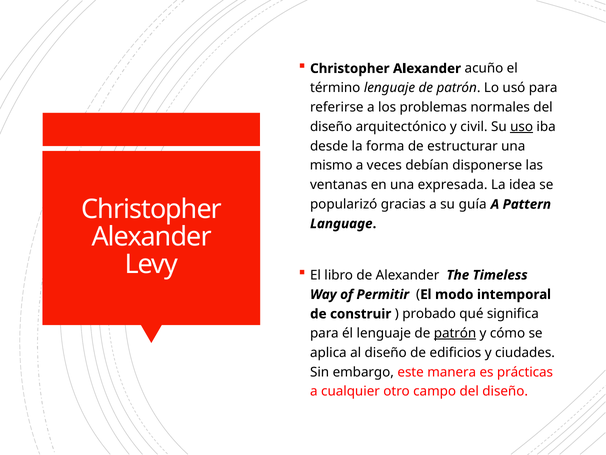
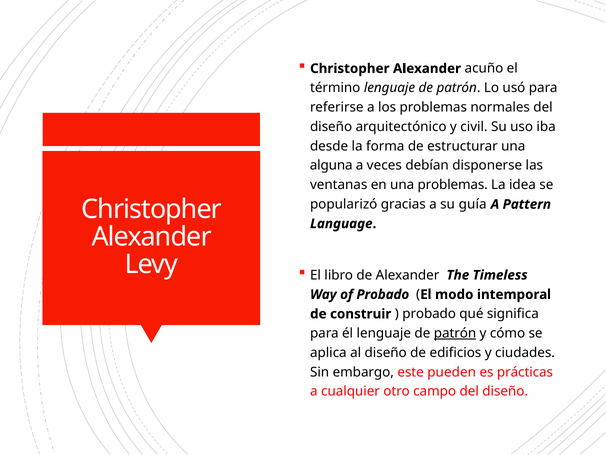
uso underline: present -> none
mismo: mismo -> alguna
una expresada: expresada -> problemas
of Permitir: Permitir -> Probado
manera: manera -> pueden
